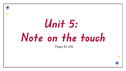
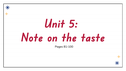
touch: touch -> taste
